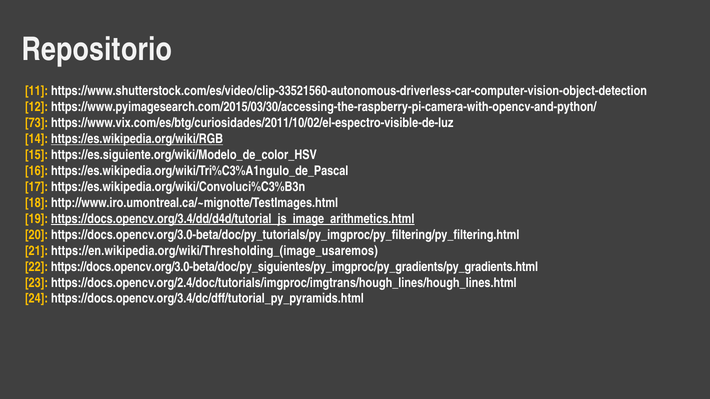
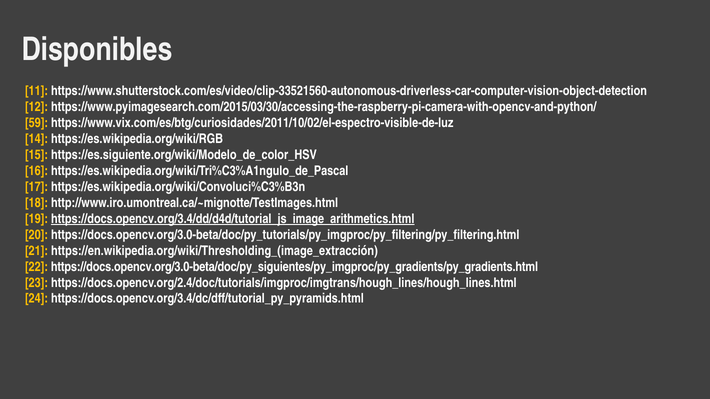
Repositorio: Repositorio -> Disponibles
73: 73 -> 59
https://es.wikipedia.org/wiki/RGB underline: present -> none
https://en.wikipedia.org/wiki/Thresholding_(image_usaremos: https://en.wikipedia.org/wiki/Thresholding_(image_usaremos -> https://en.wikipedia.org/wiki/Thresholding_(image_extracción
